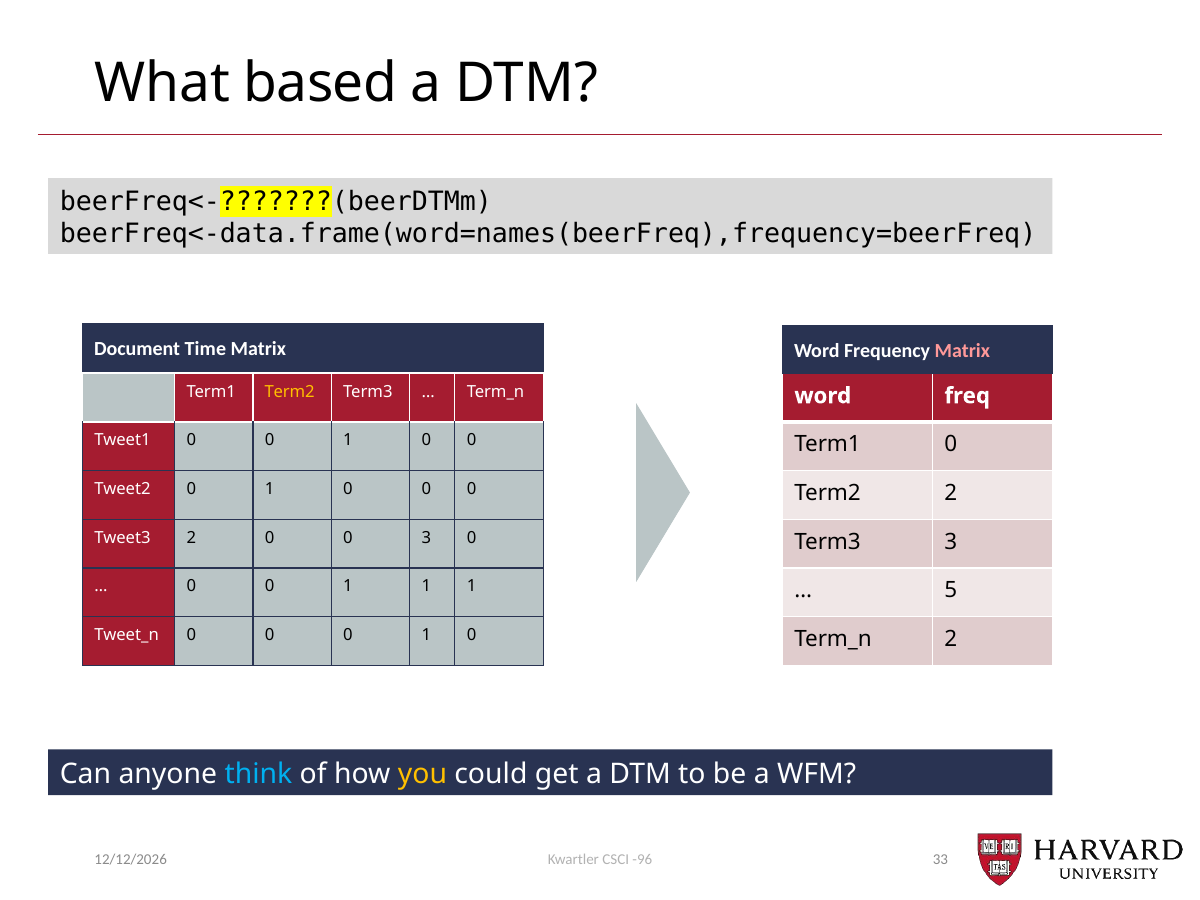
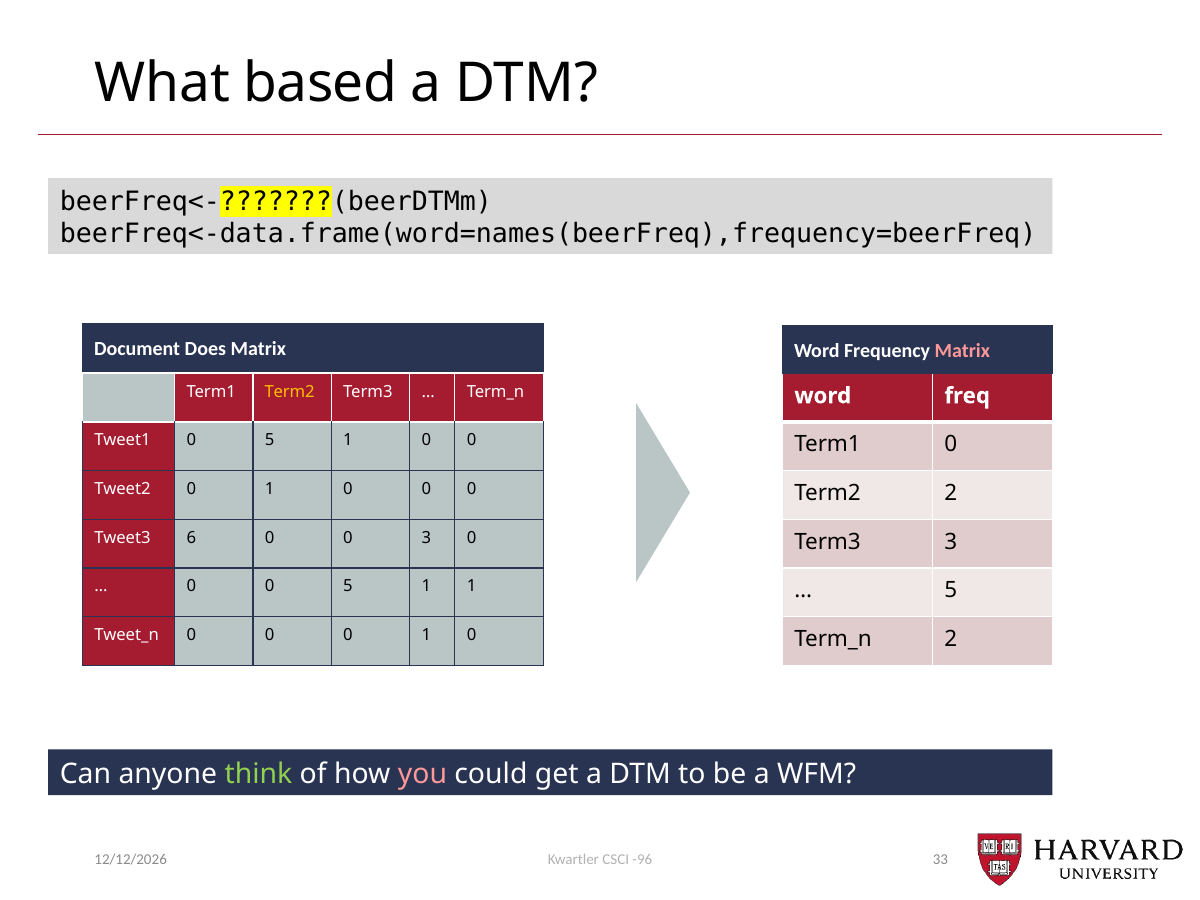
Time: Time -> Does
Tweet1 0 0: 0 -> 5
Tweet3 2: 2 -> 6
1 at (348, 586): 1 -> 5
think colour: light blue -> light green
you colour: yellow -> pink
